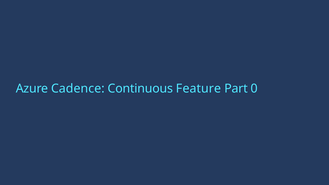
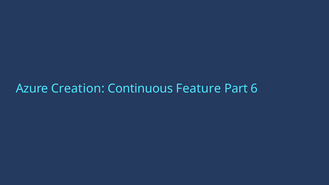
Cadence: Cadence -> Creation
0: 0 -> 6
